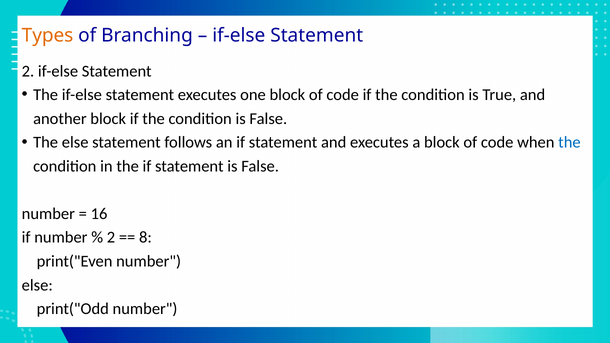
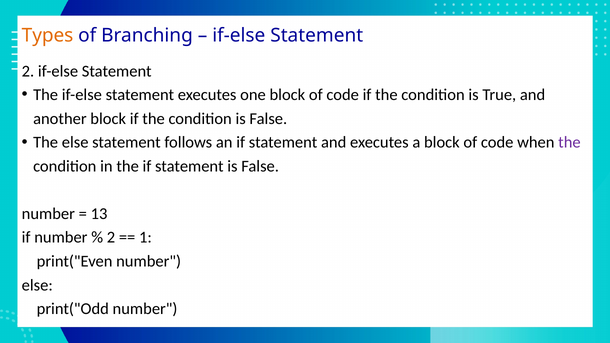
the at (569, 143) colour: blue -> purple
16: 16 -> 13
8: 8 -> 1
